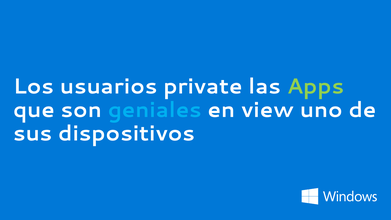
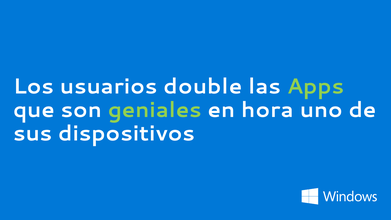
private: private -> double
geniales colour: light blue -> light green
view: view -> hora
